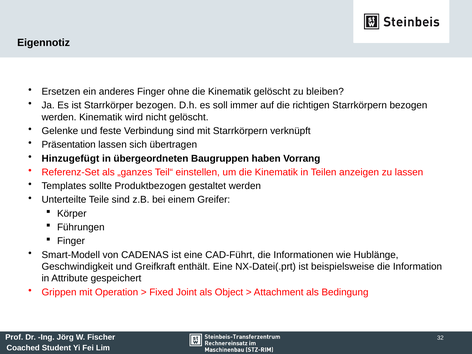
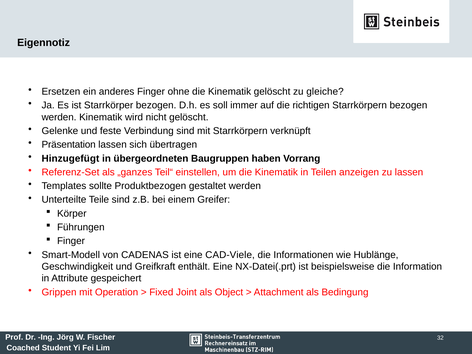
bleiben: bleiben -> gleiche
CAD-Führt: CAD-Führt -> CAD-Viele
